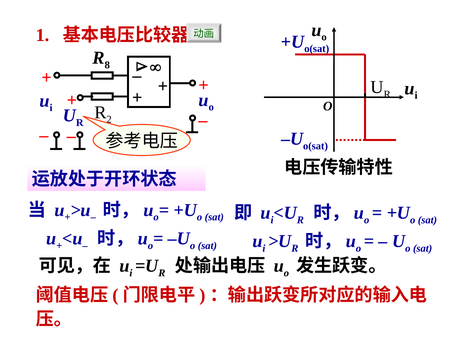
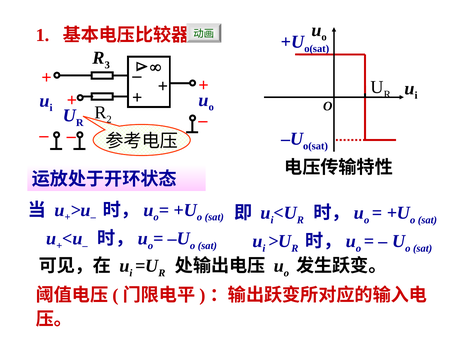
8: 8 -> 3
